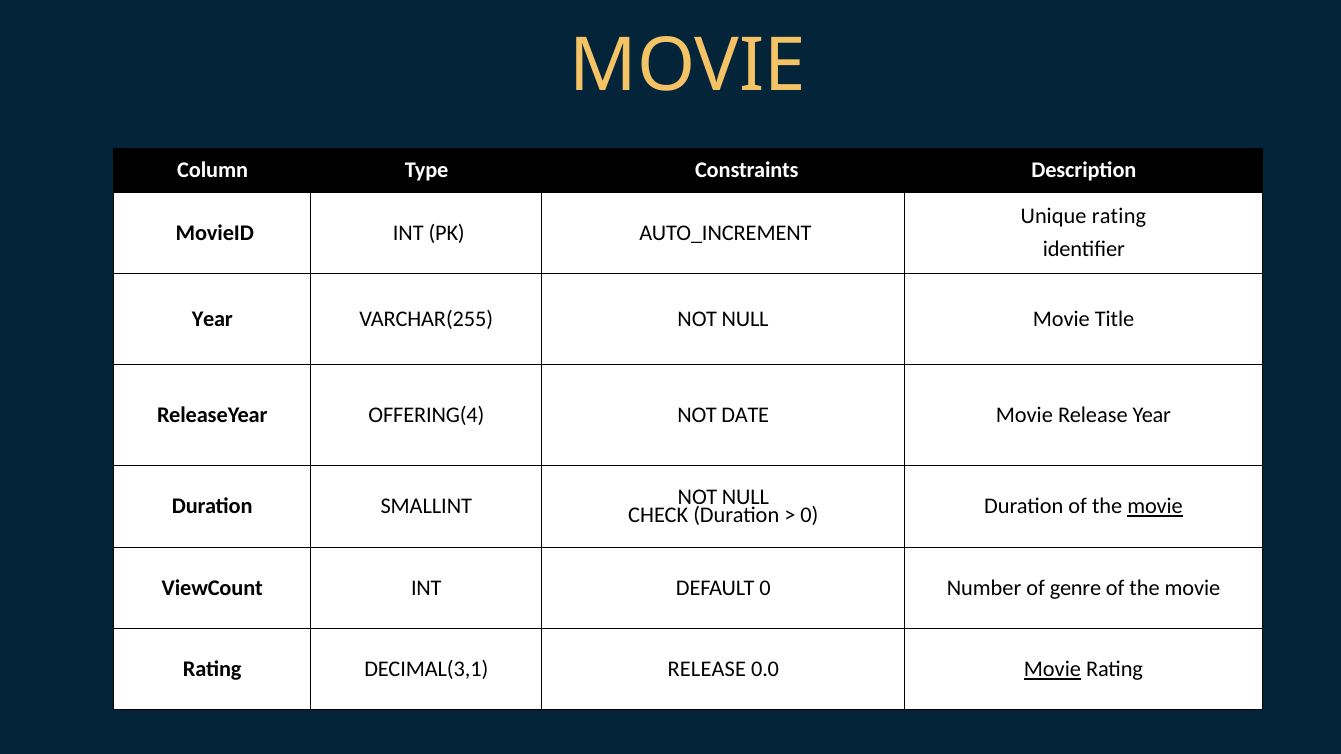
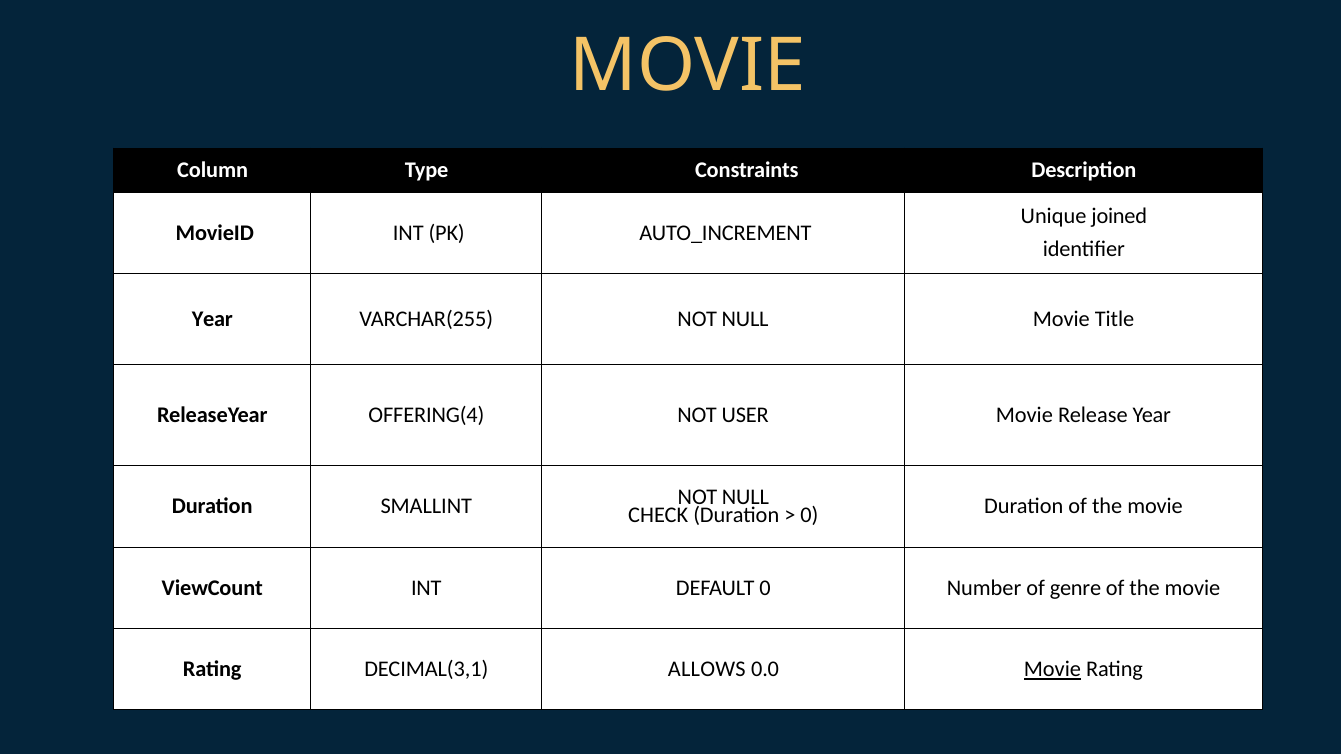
Unique rating: rating -> joined
DATE: DATE -> USER
movie at (1155, 507) underline: present -> none
DECIMAL(3,1 RELEASE: RELEASE -> ALLOWS
